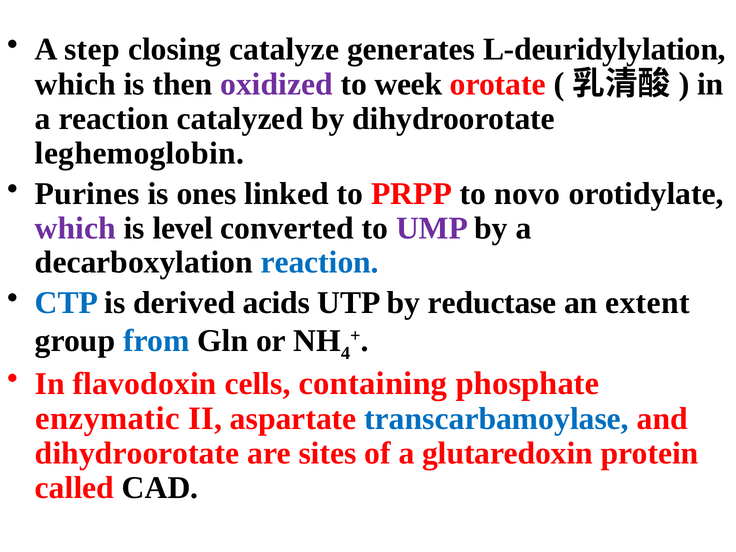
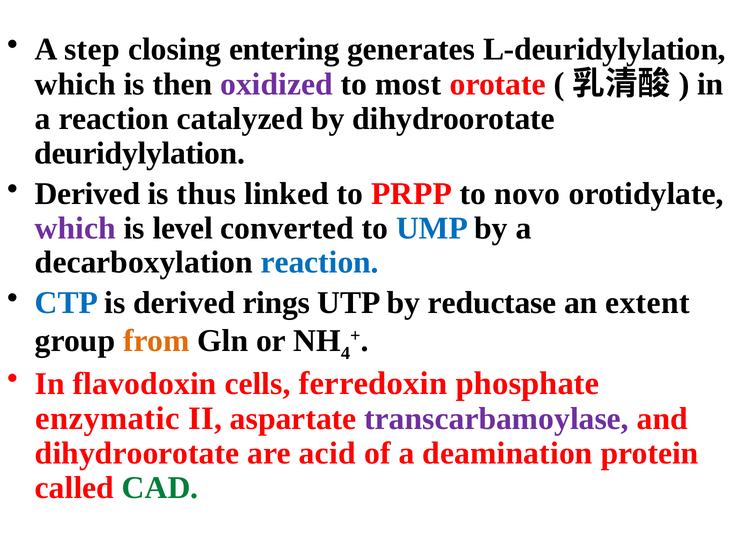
catalyze: catalyze -> entering
week: week -> most
leghemoglobin: leghemoglobin -> deuridylylation
Purines at (87, 194): Purines -> Derived
ones: ones -> thus
UMP colour: purple -> blue
acids: acids -> rings
from colour: blue -> orange
containing: containing -> ferredoxin
transcarbamoylase colour: blue -> purple
sites: sites -> acid
glutaredoxin: glutaredoxin -> deamination
CAD colour: black -> green
